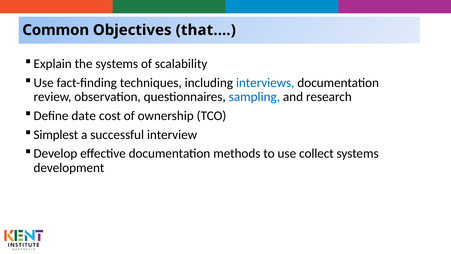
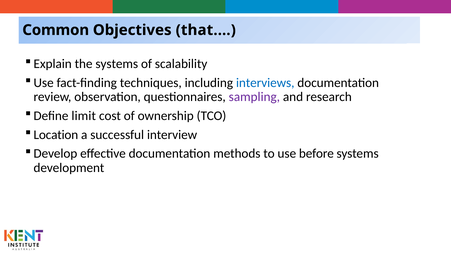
sampling colour: blue -> purple
date: date -> limit
Simplest: Simplest -> Location
collect: collect -> before
